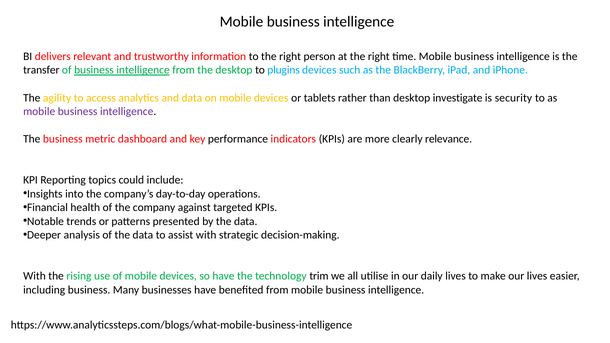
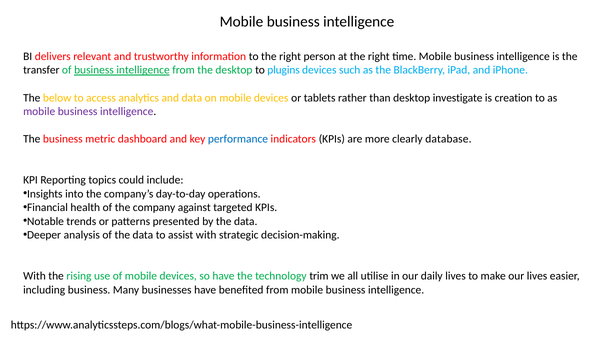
agility: agility -> below
security: security -> creation
performance colour: black -> blue
relevance: relevance -> database
